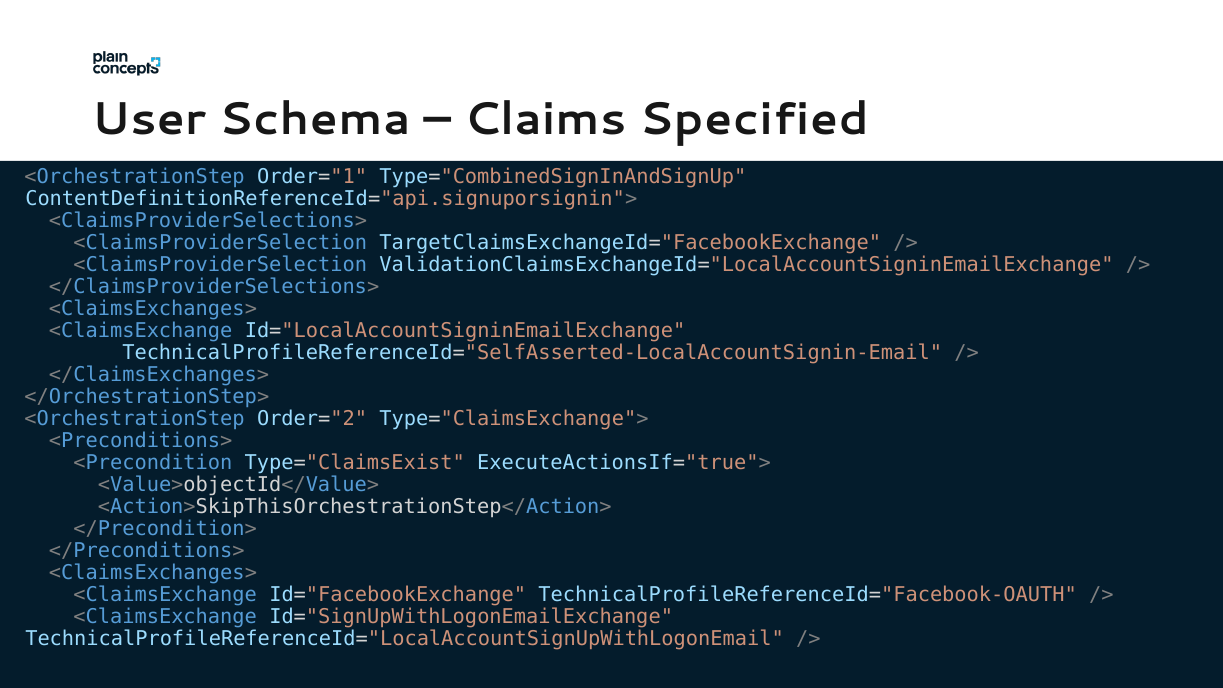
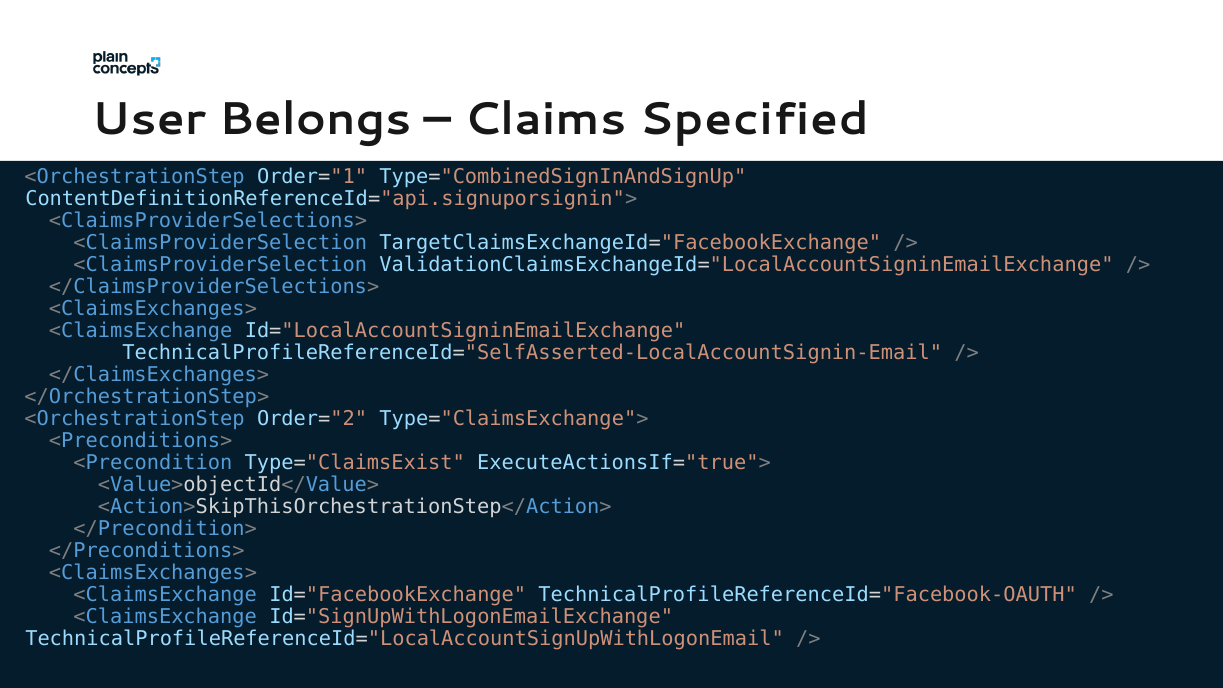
Schema: Schema -> Belongs
